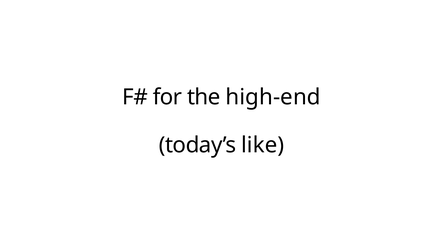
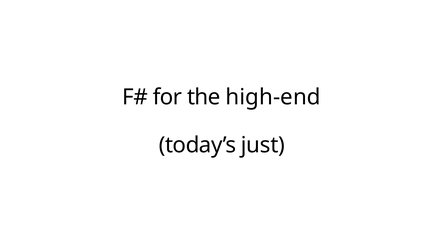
like: like -> just
